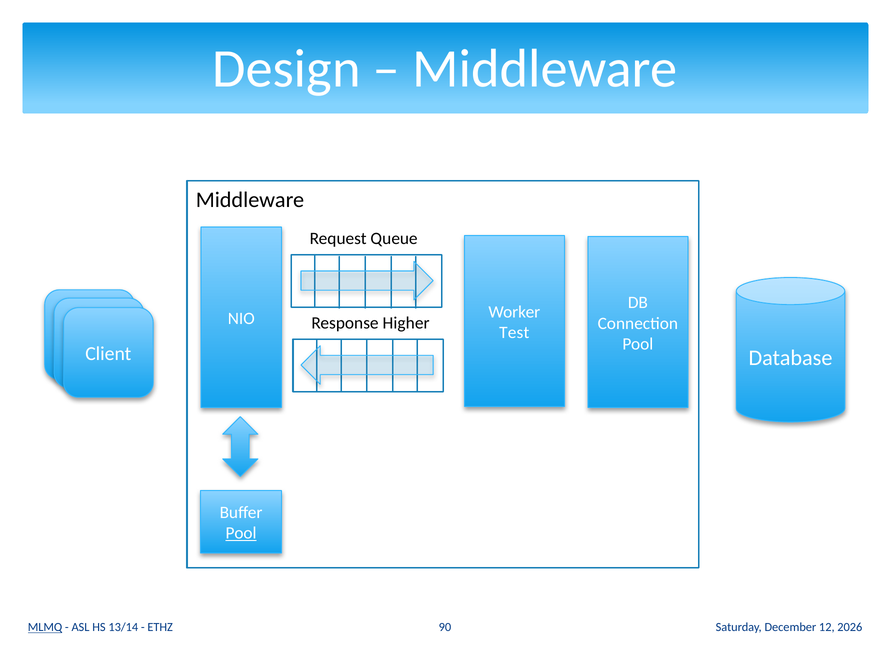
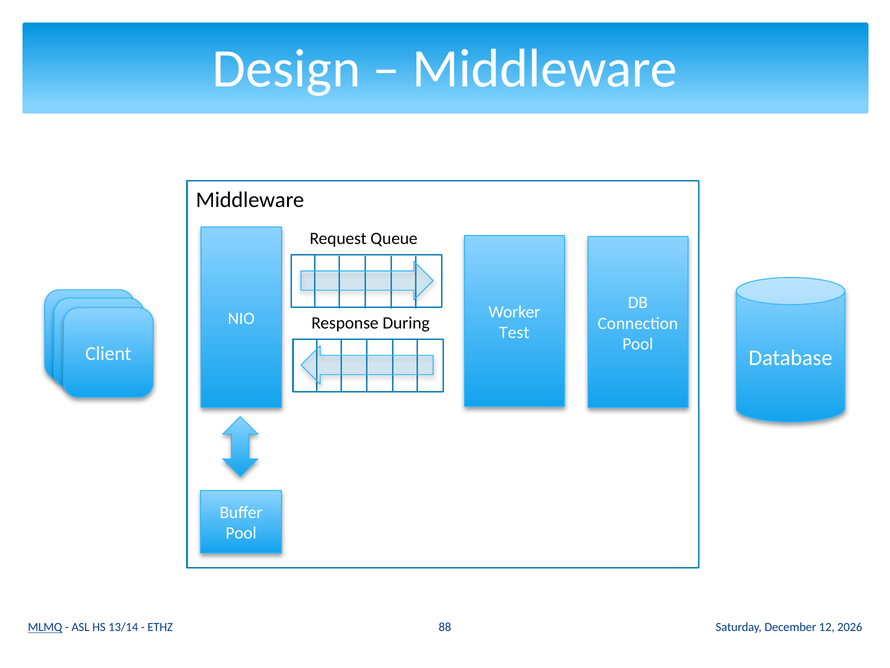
Higher: Higher -> During
Pool at (241, 533) underline: present -> none
90: 90 -> 88
